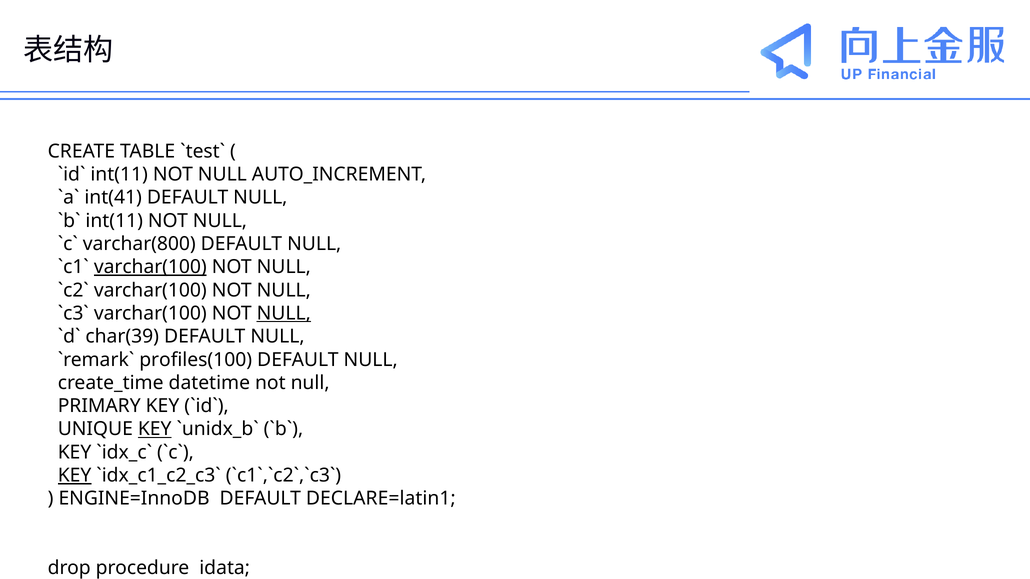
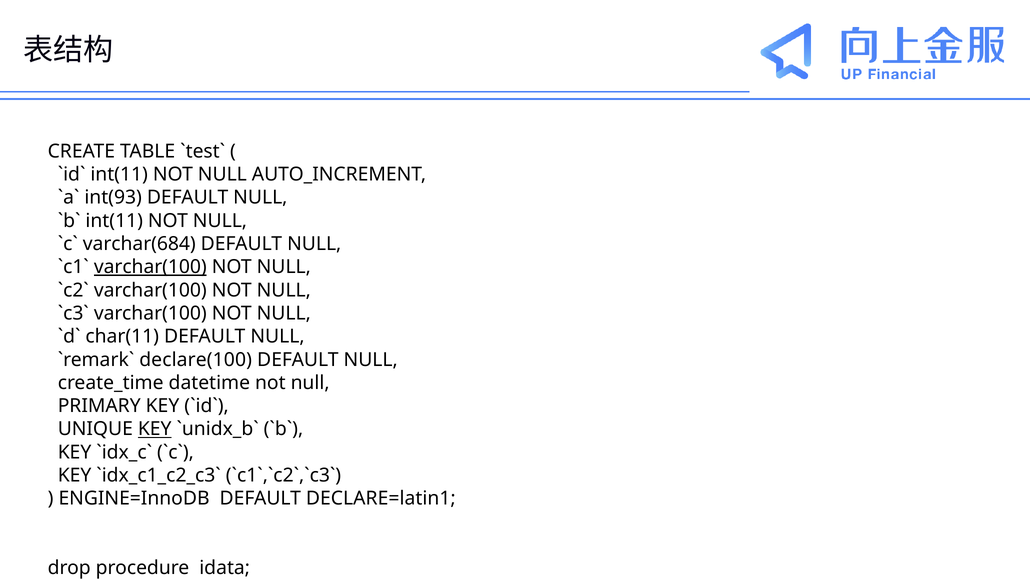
int(41: int(41 -> int(93
varchar(800: varchar(800 -> varchar(684
NULL at (284, 314) underline: present -> none
char(39: char(39 -> char(11
profiles(100: profiles(100 -> declare(100
KEY at (75, 476) underline: present -> none
